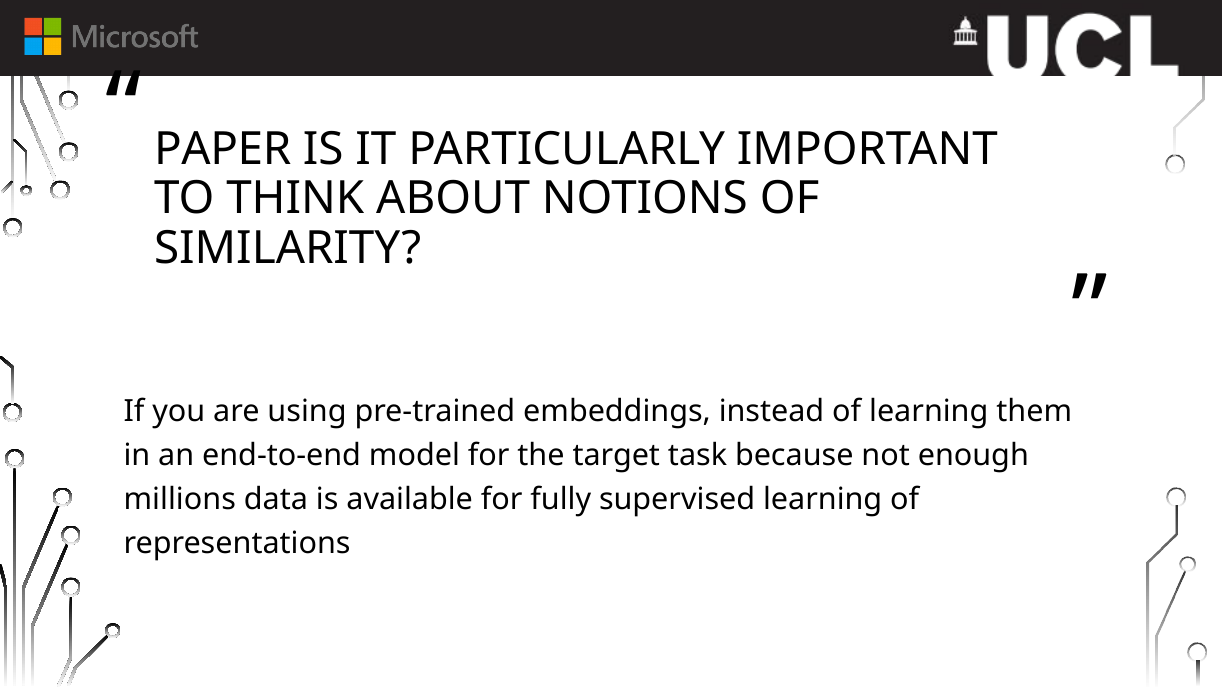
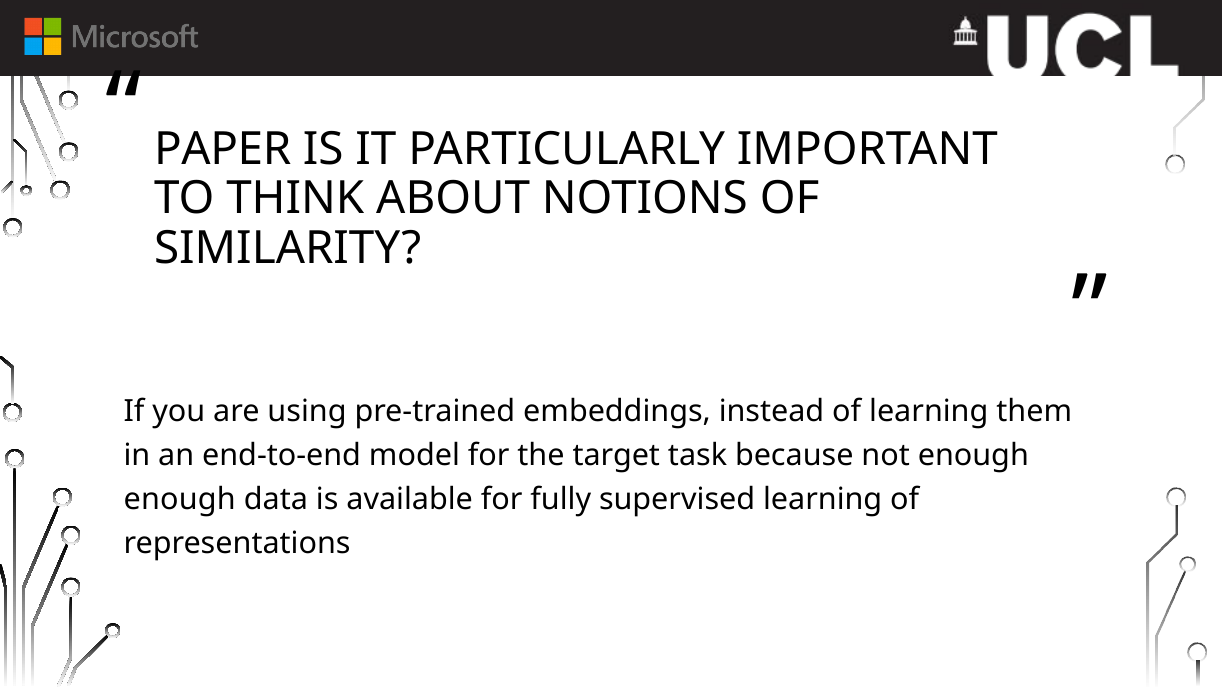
millions at (180, 499): millions -> enough
